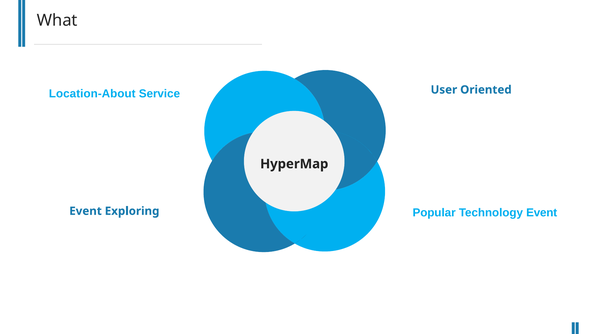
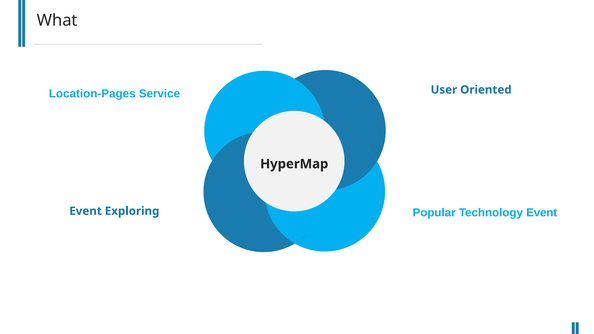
Location-About: Location-About -> Location-Pages
